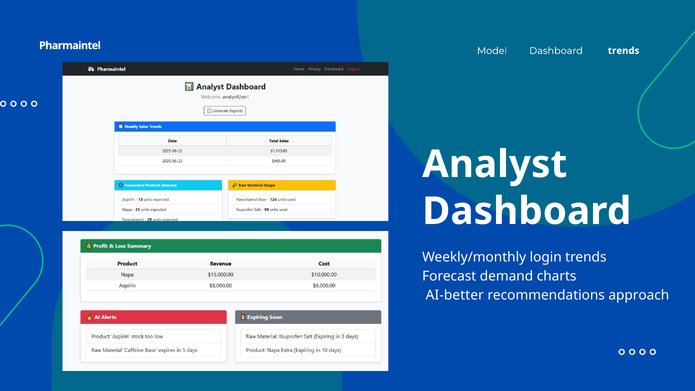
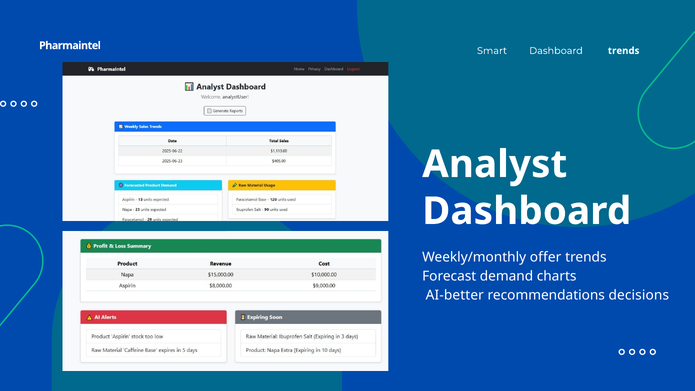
Model: Model -> Smart
login: login -> offer
approach: approach -> decisions
